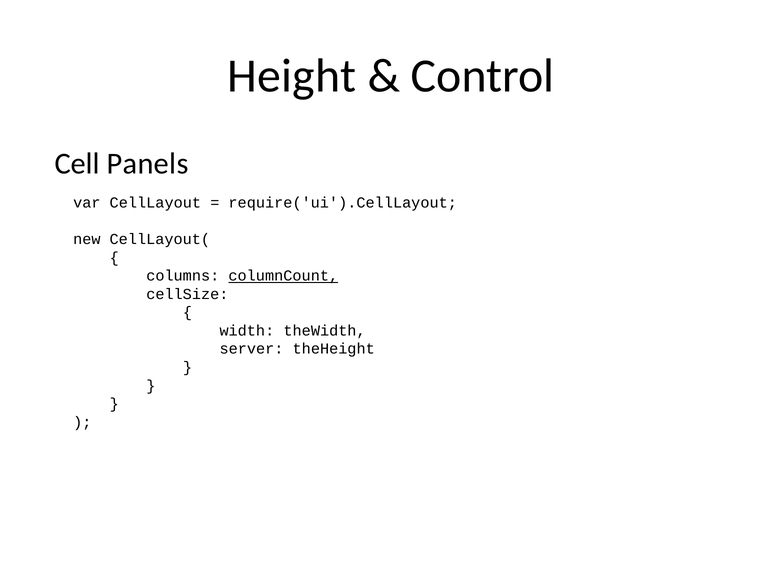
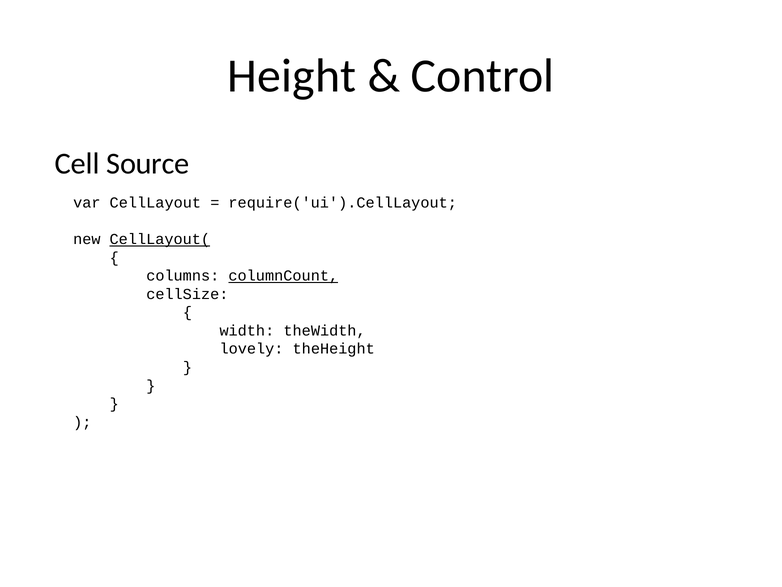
Panels: Panels -> Source
CellLayout( underline: none -> present
server: server -> lovely
